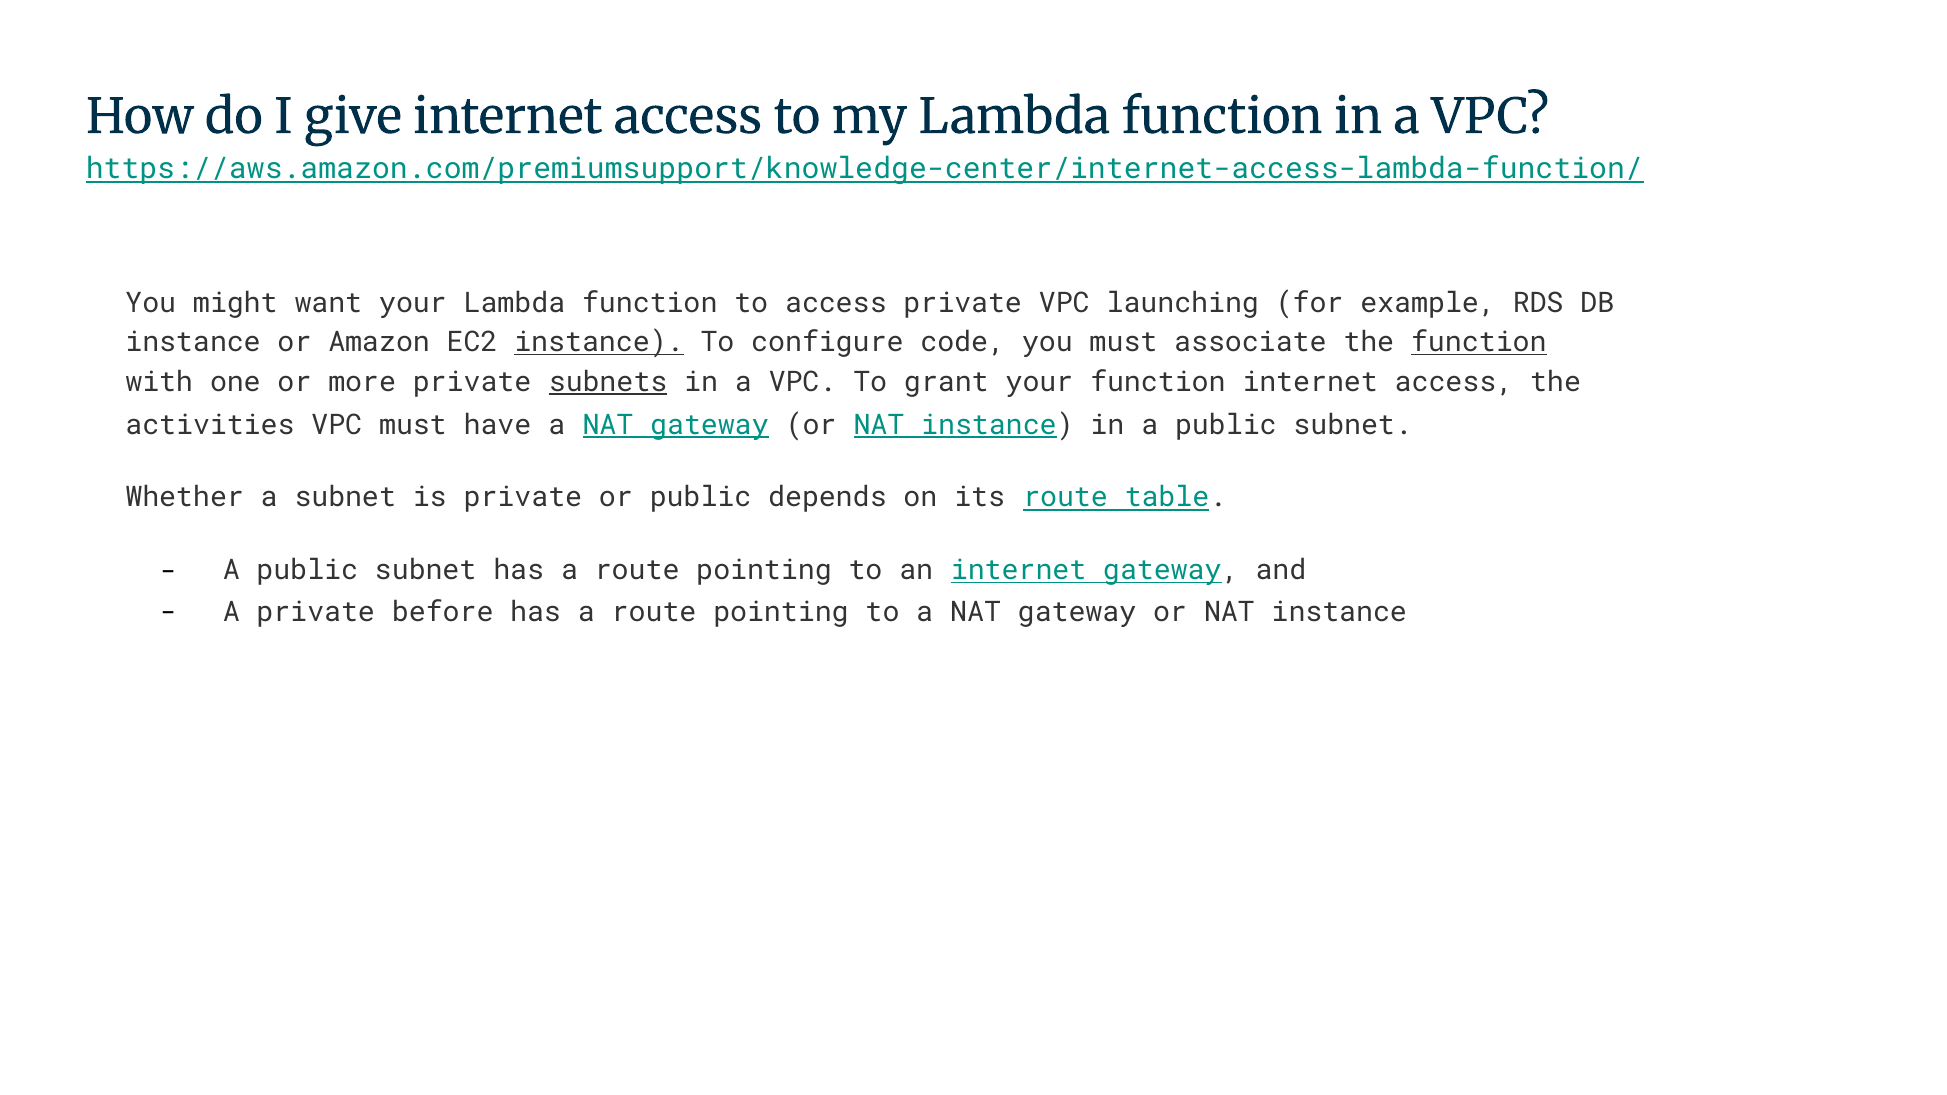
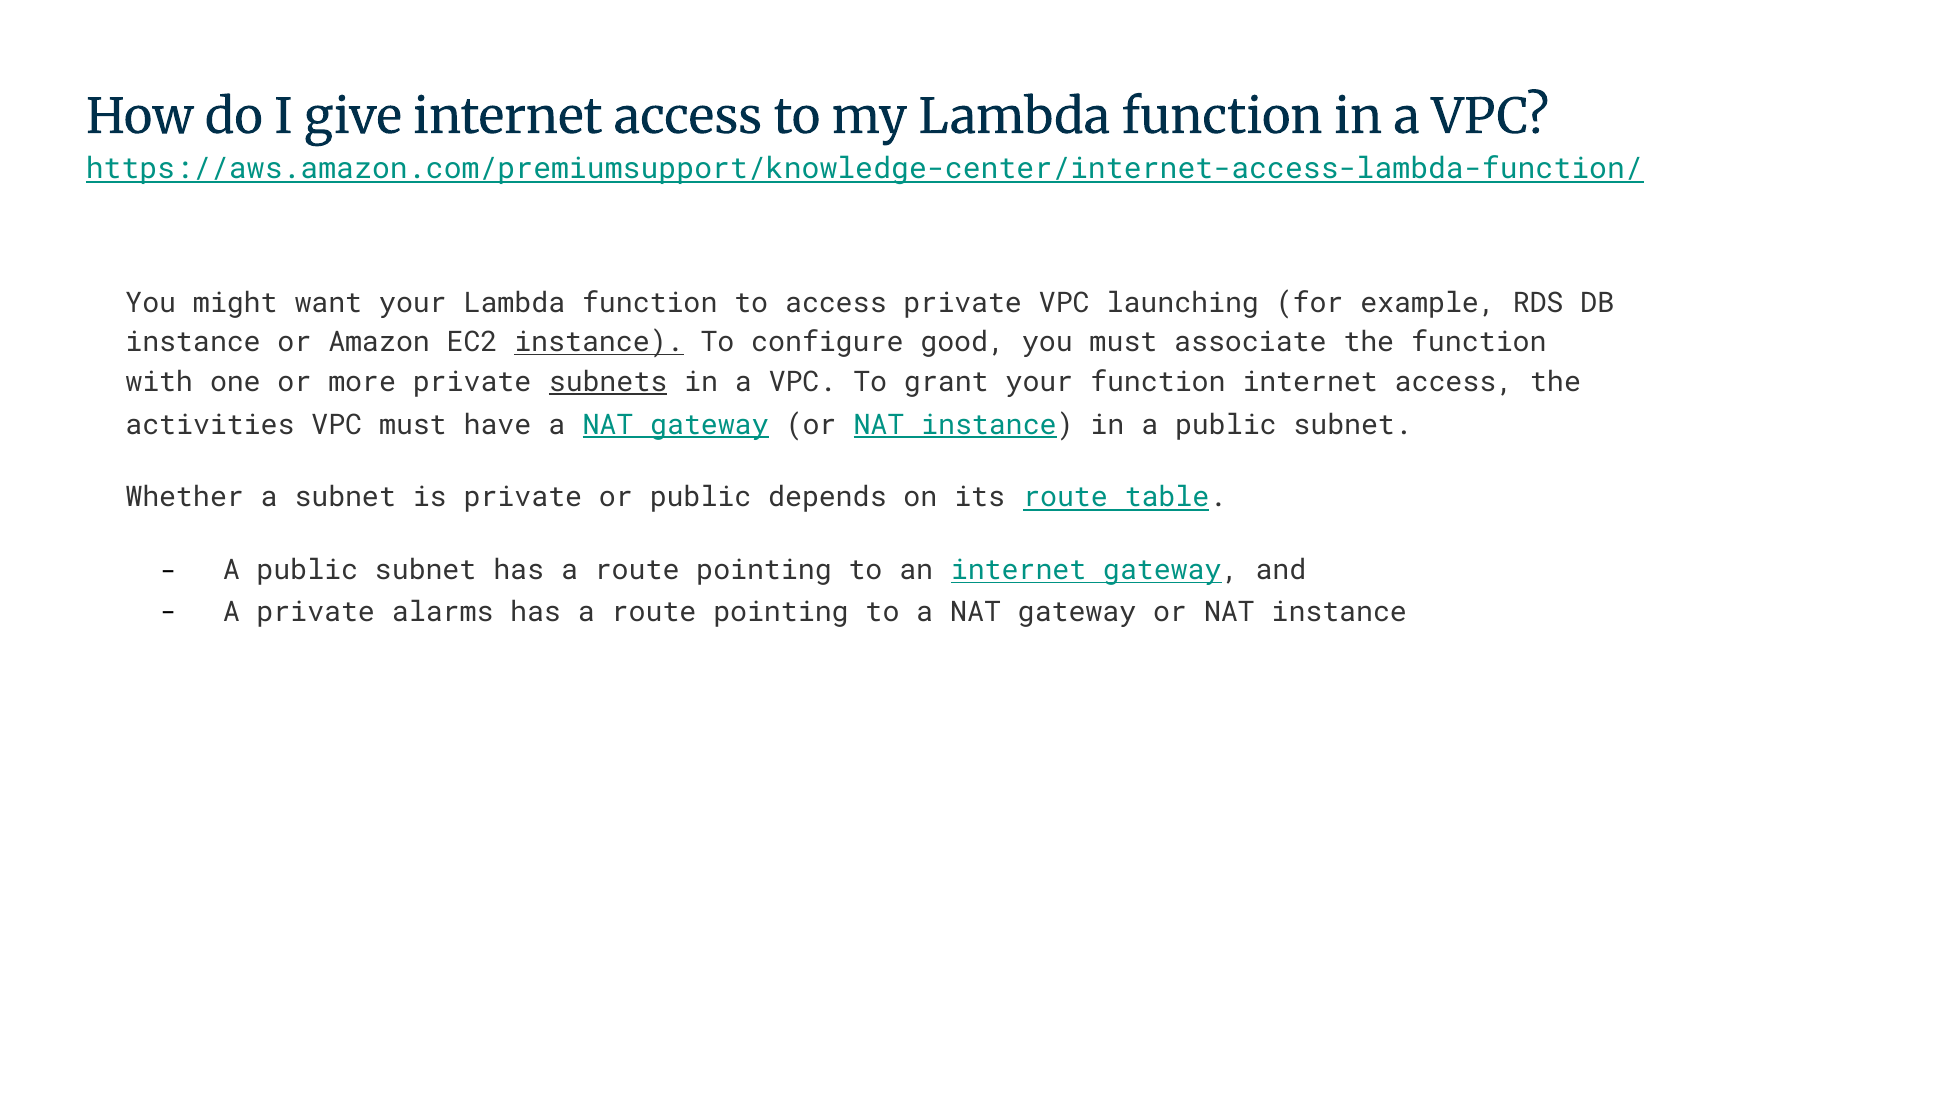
code: code -> good
function at (1479, 342) underline: present -> none
before: before -> alarms
